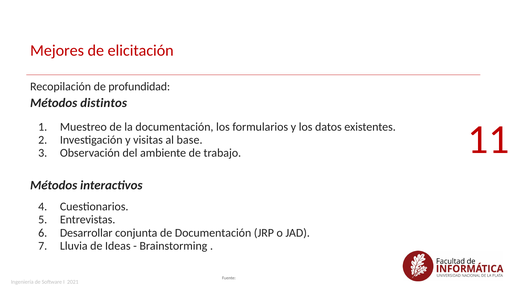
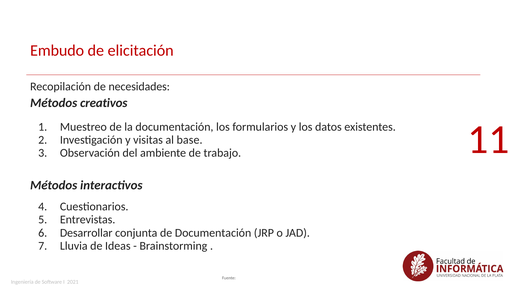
Mejores: Mejores -> Embudo
profundidad: profundidad -> necesidades
distintos: distintos -> creativos
